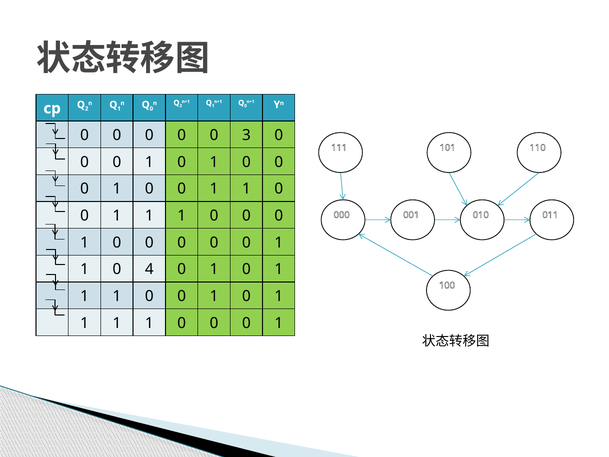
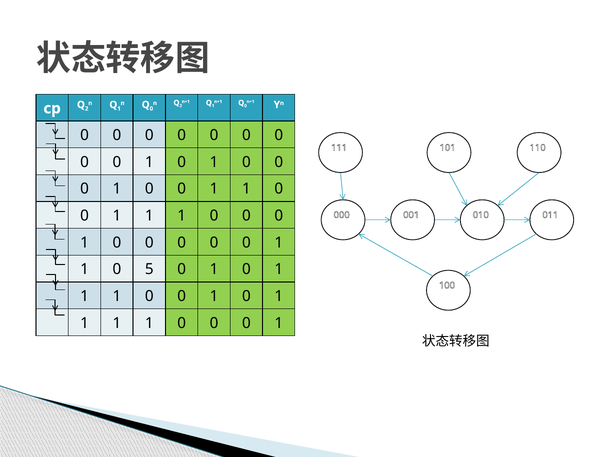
3 at (246, 135): 3 -> 0
4: 4 -> 5
